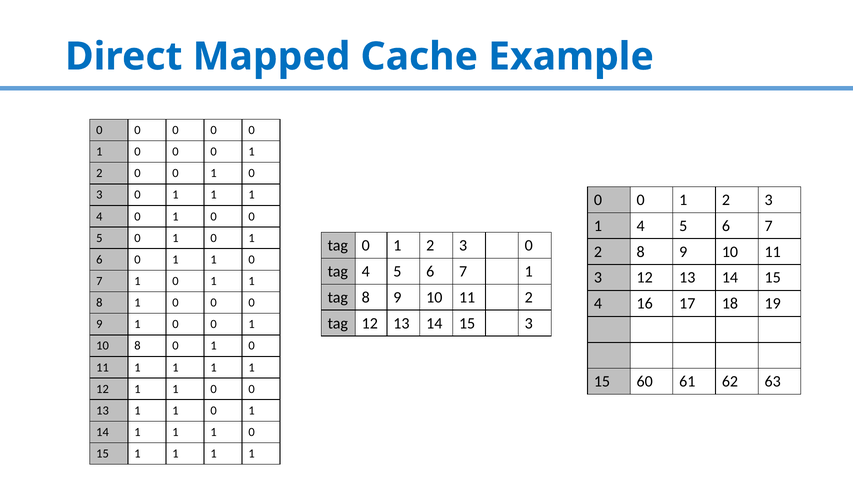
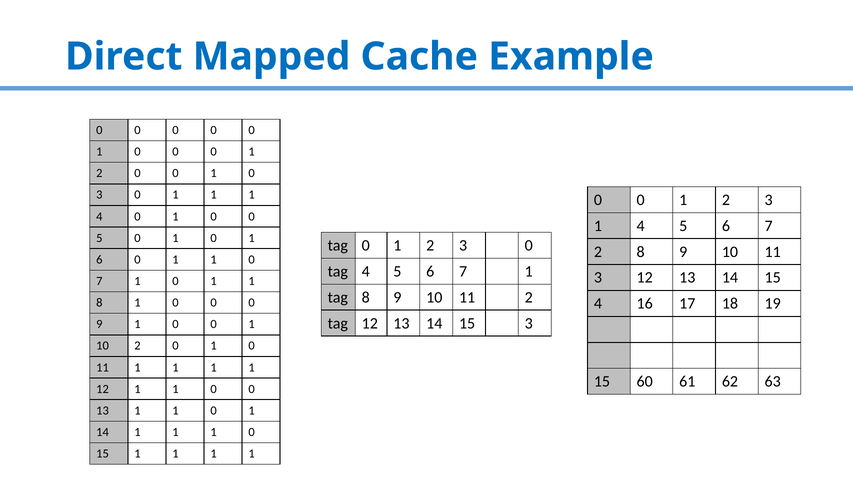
10 8: 8 -> 2
